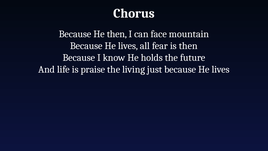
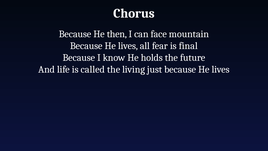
is then: then -> final
praise: praise -> called
